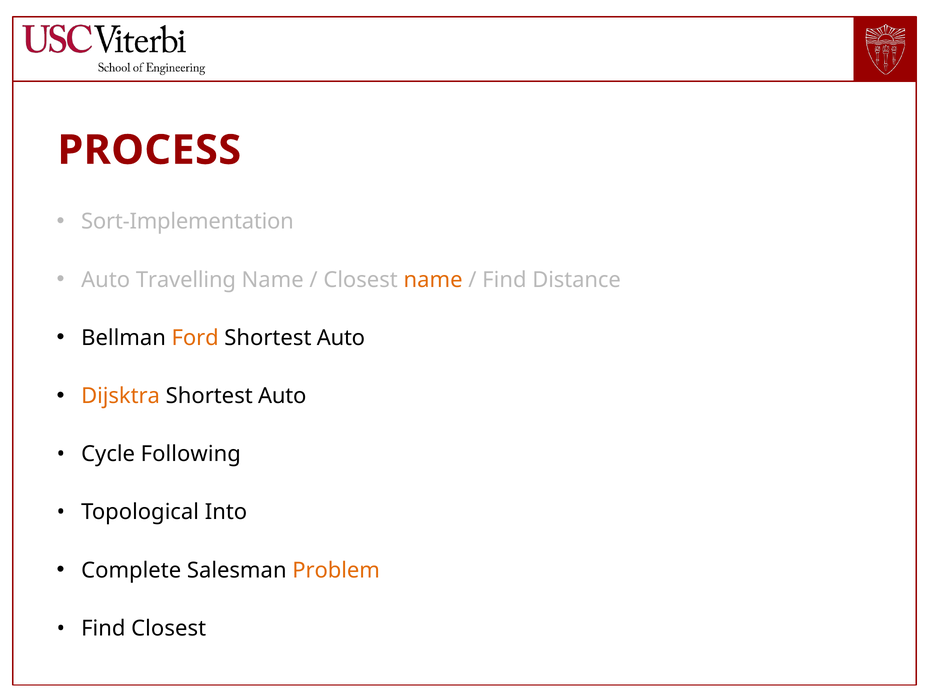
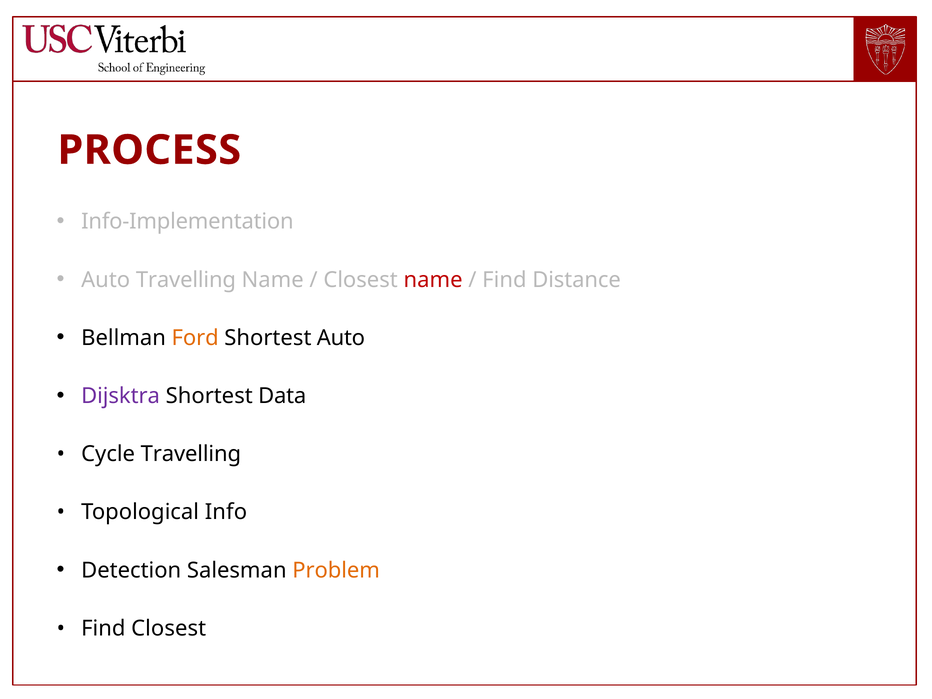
Sort-Implementation: Sort-Implementation -> Info-Implementation
name at (433, 280) colour: orange -> red
Dijsktra colour: orange -> purple
Auto at (282, 396): Auto -> Data
Cycle Following: Following -> Travelling
Into: Into -> Info
Complete: Complete -> Detection
